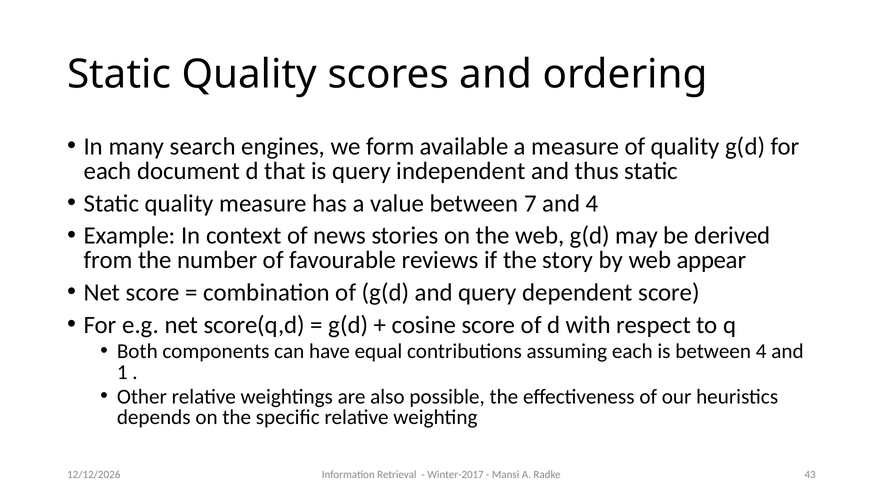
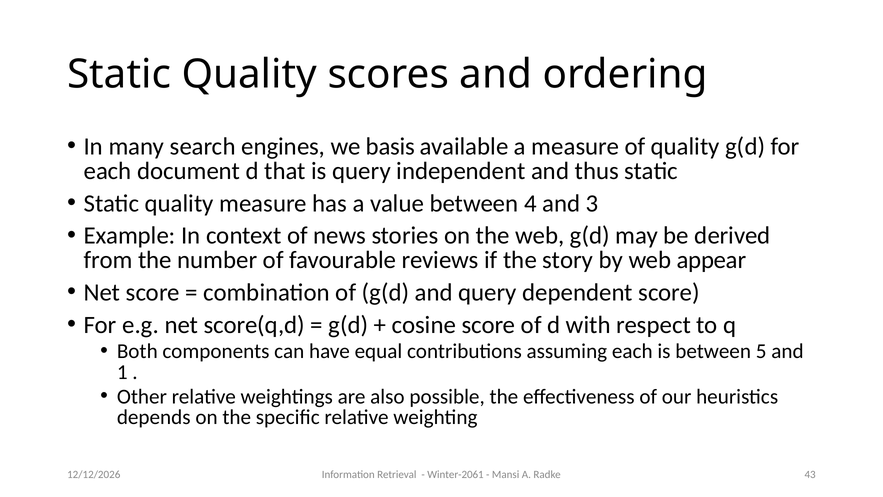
form: form -> basis
7: 7 -> 4
and 4: 4 -> 3
between 4: 4 -> 5
Winter-2017: Winter-2017 -> Winter-2061
